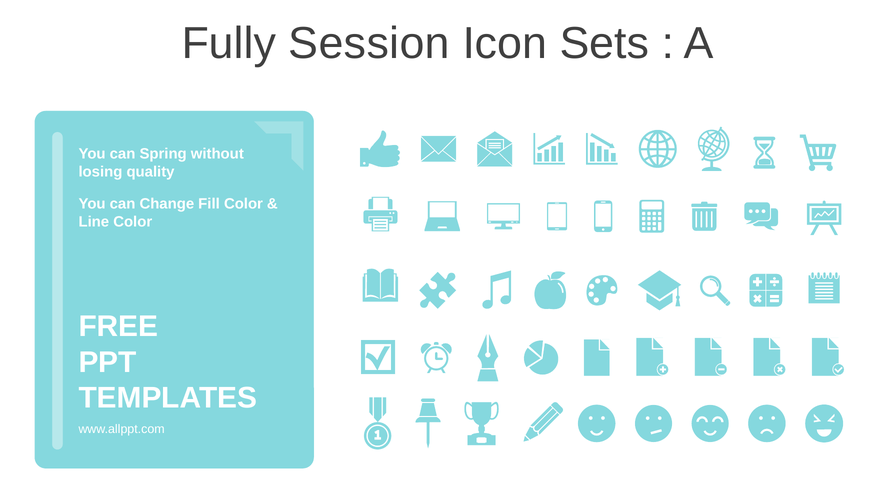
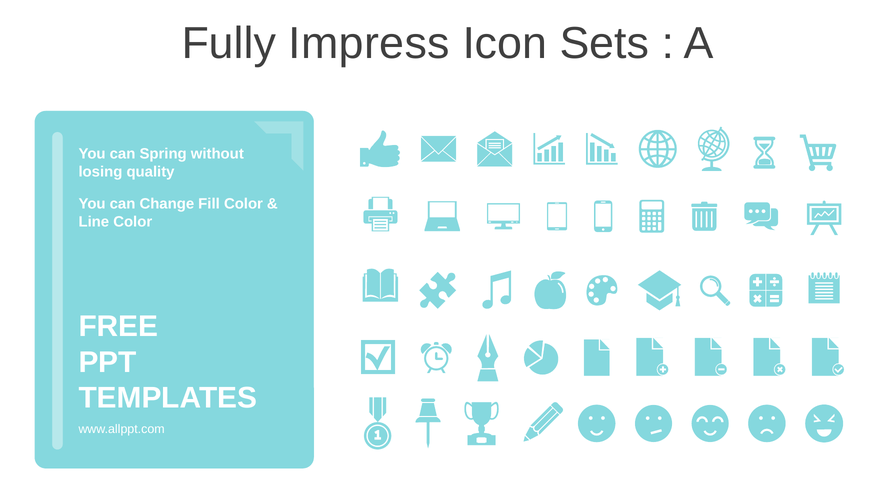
Session: Session -> Impress
